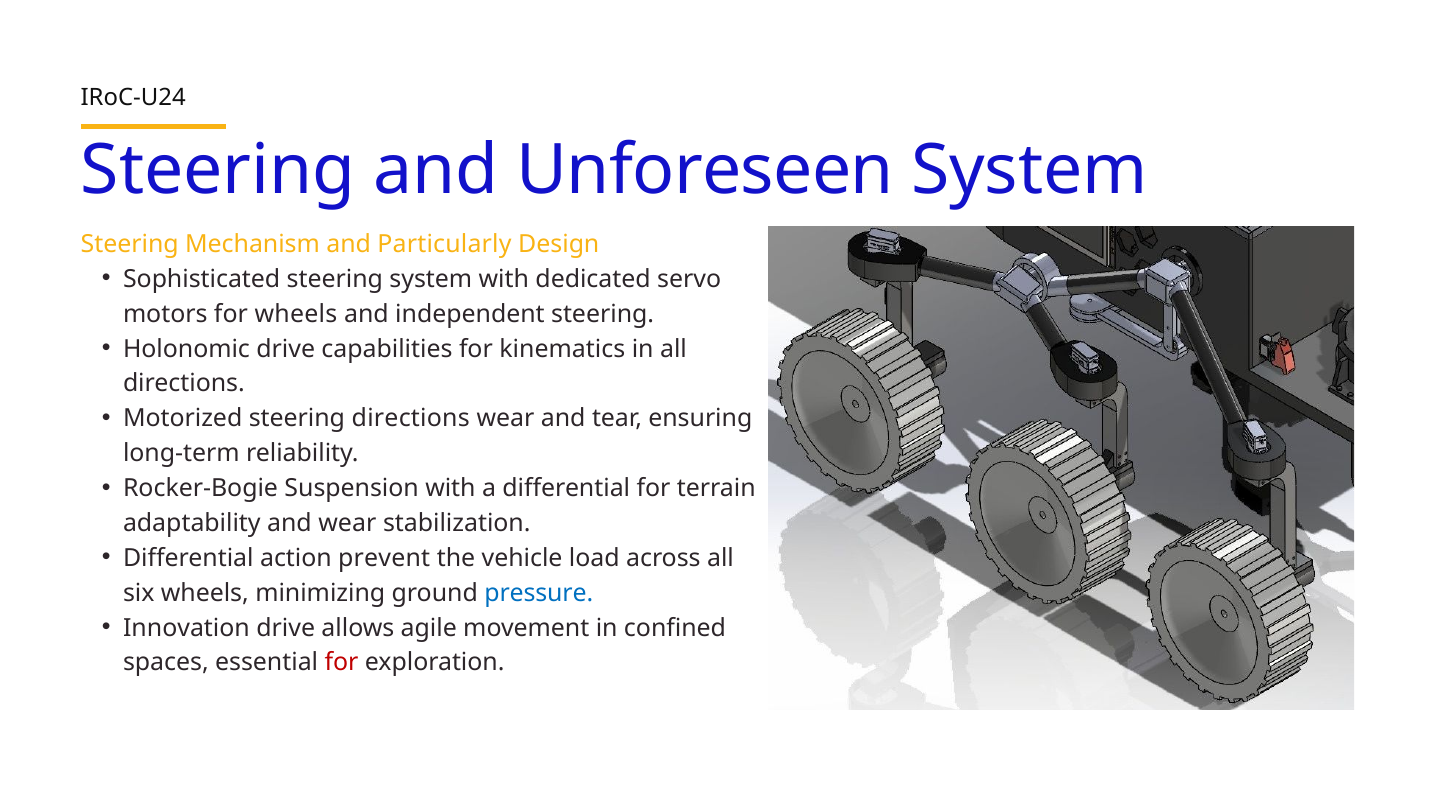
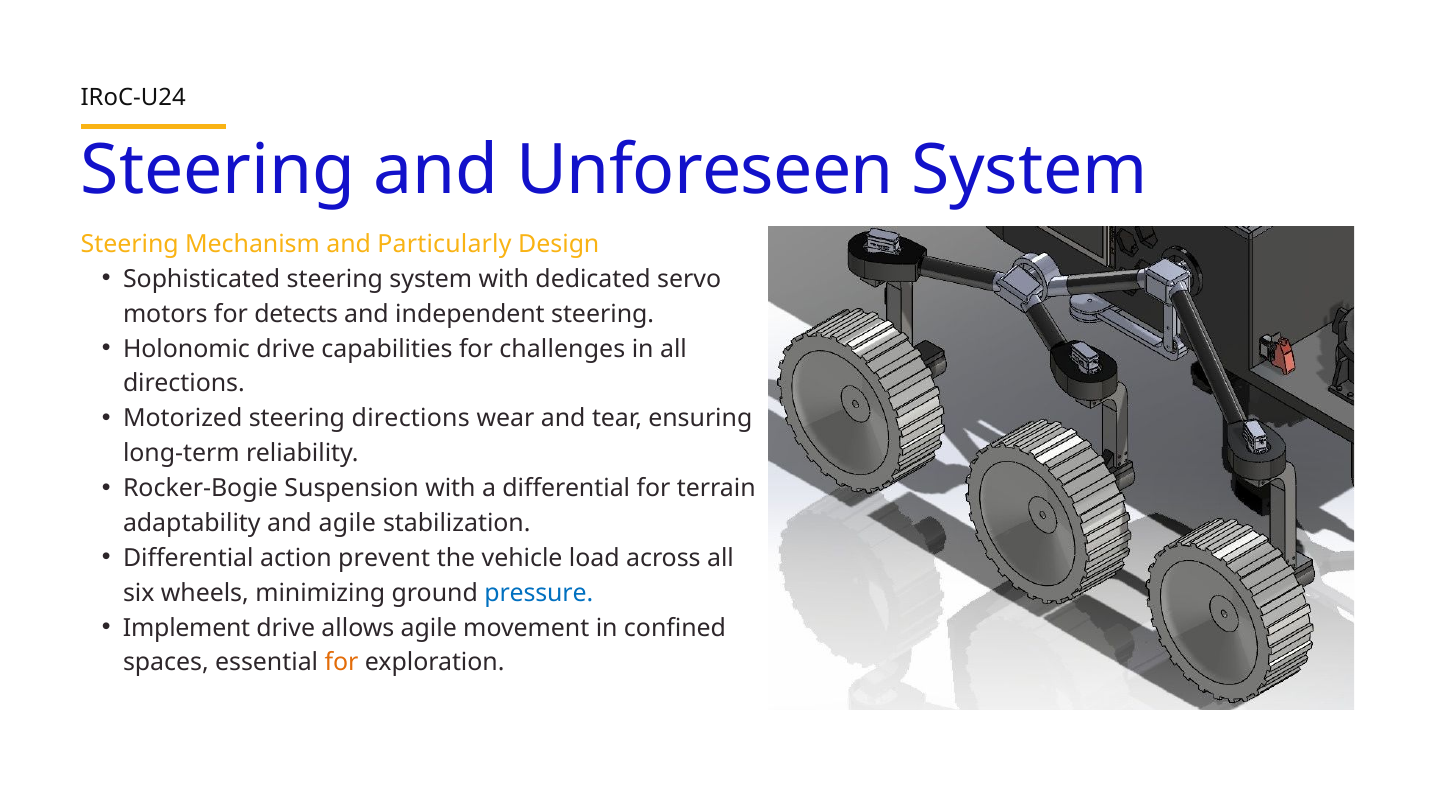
for wheels: wheels -> detects
kinematics: kinematics -> challenges
and wear: wear -> agile
Innovation: Innovation -> Implement
for at (341, 663) colour: red -> orange
